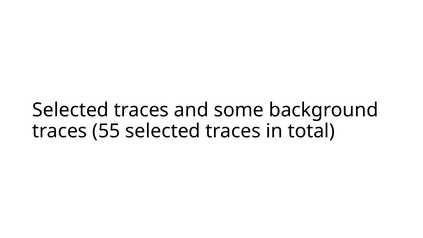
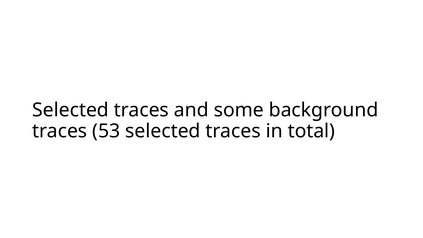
55: 55 -> 53
